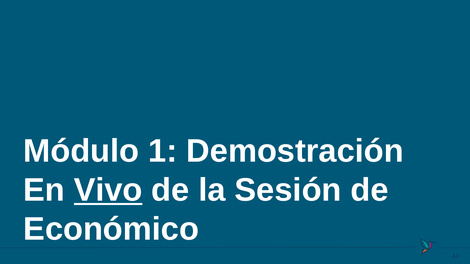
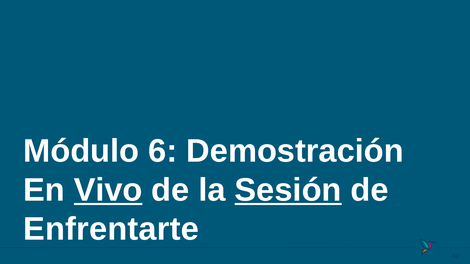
1: 1 -> 6
Sesión underline: none -> present
Económico: Económico -> Enfrentarte
